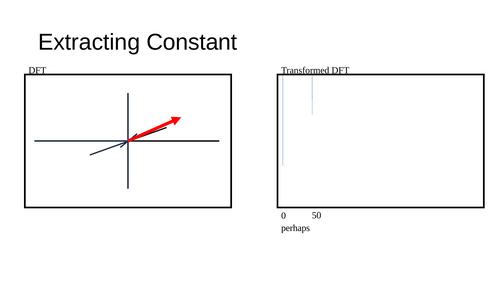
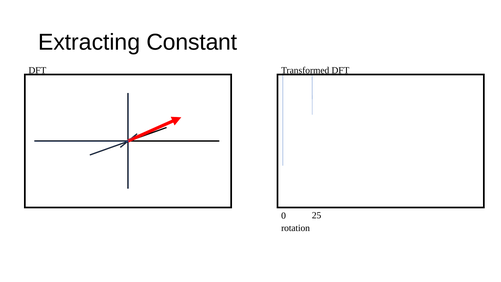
50: 50 -> 25
perhaps: perhaps -> rotation
